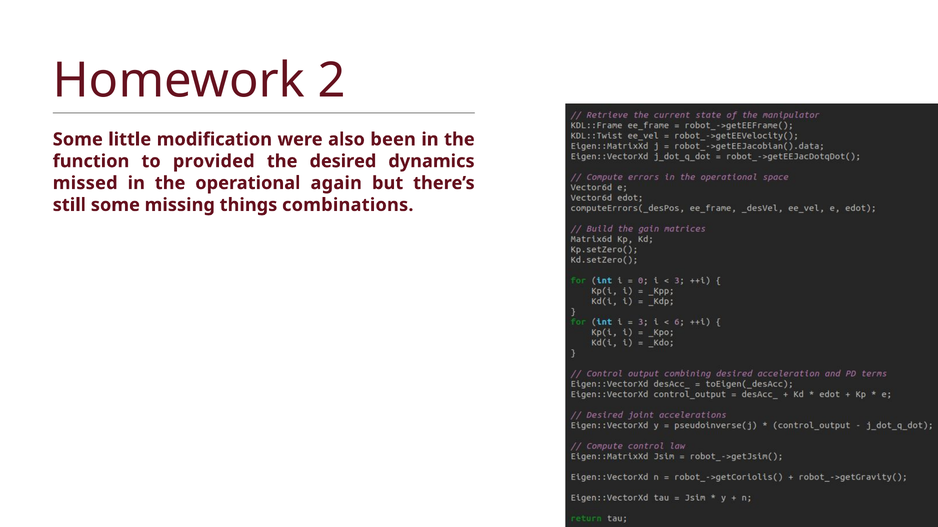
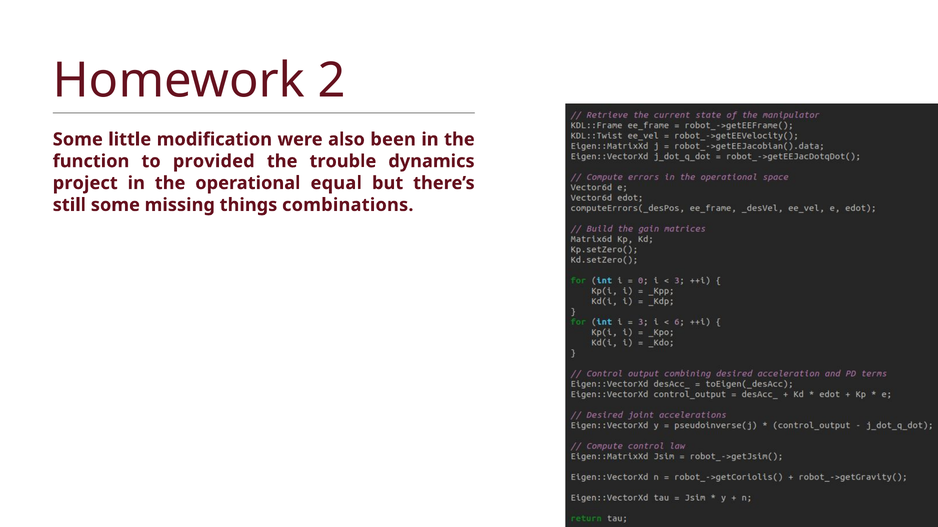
desired: desired -> trouble
missed: missed -> project
again: again -> equal
